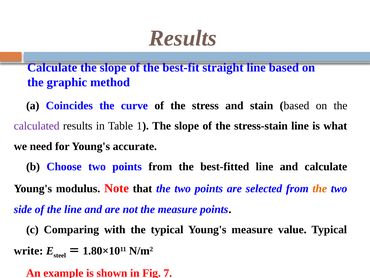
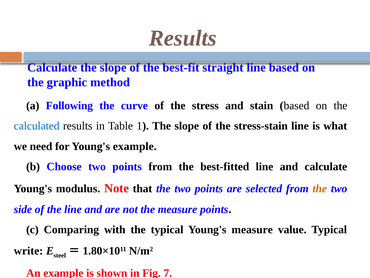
Coincides: Coincides -> Following
calculated colour: purple -> blue
Young's accurate: accurate -> example
